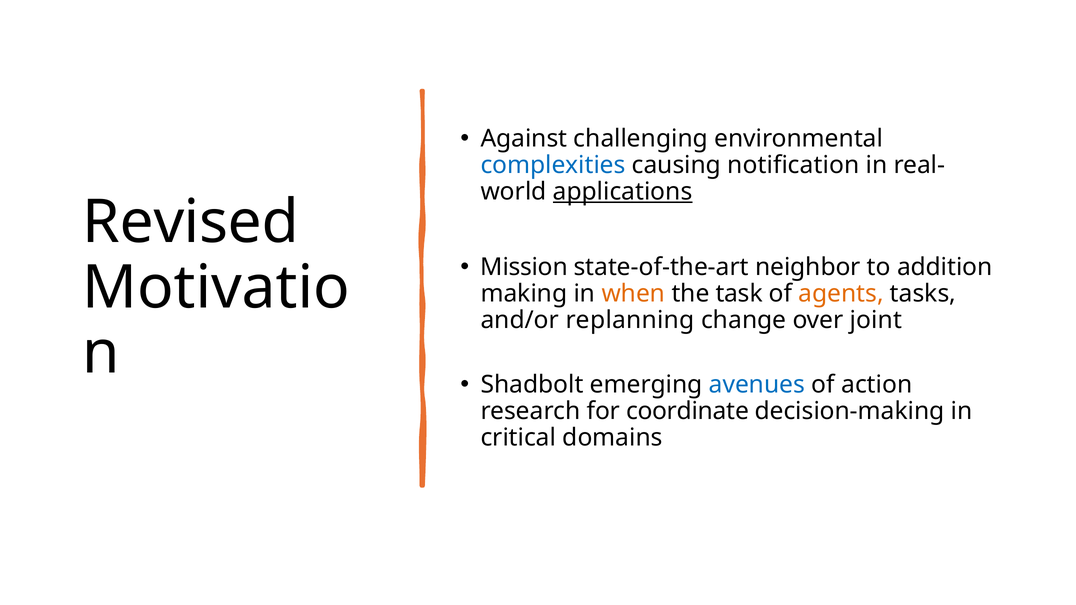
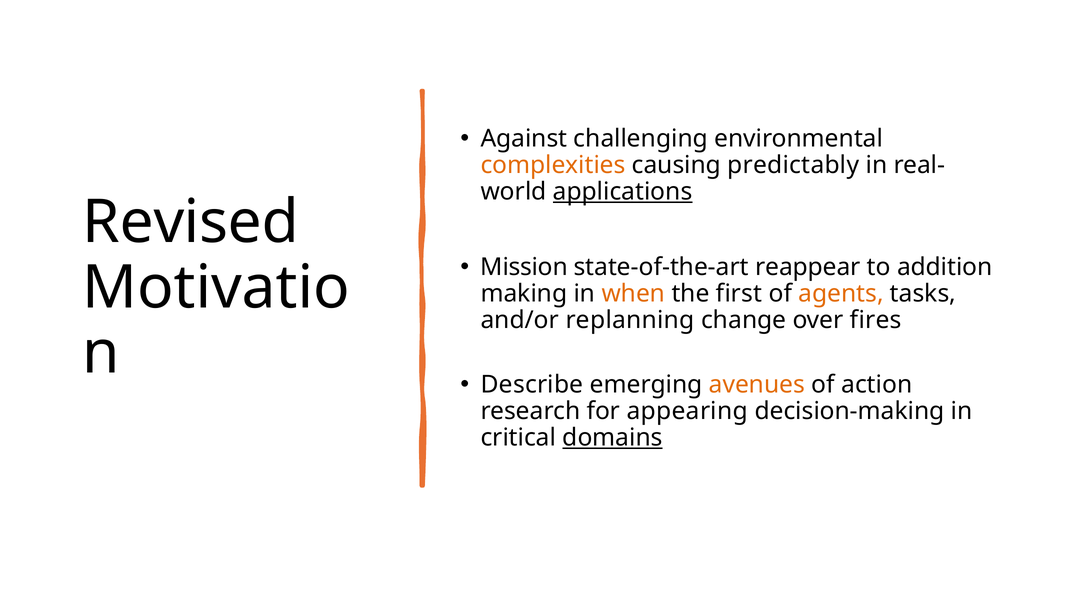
complexities colour: blue -> orange
notification: notification -> predictably
neighbor: neighbor -> reappear
task: task -> first
joint: joint -> fires
Shadbolt: Shadbolt -> Describe
avenues colour: blue -> orange
coordinate: coordinate -> appearing
domains underline: none -> present
